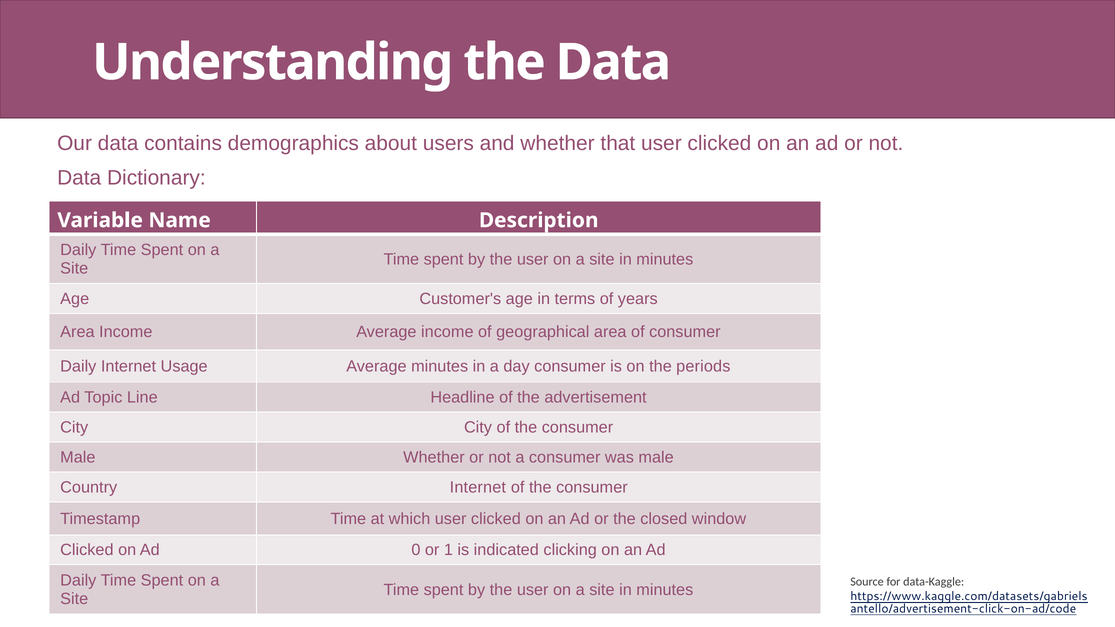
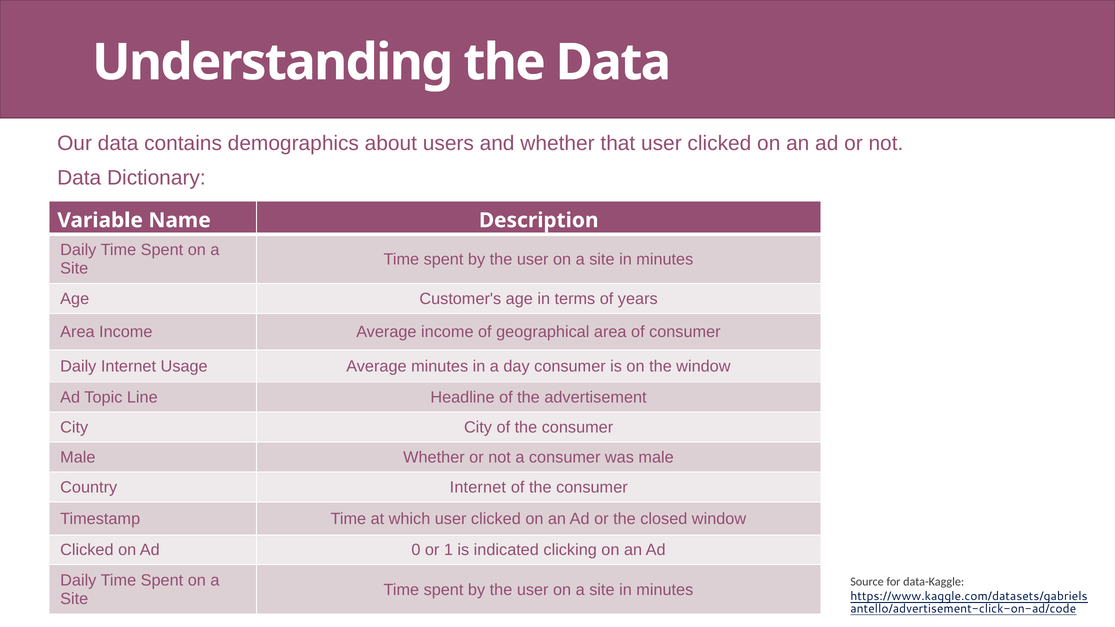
the periods: periods -> window
